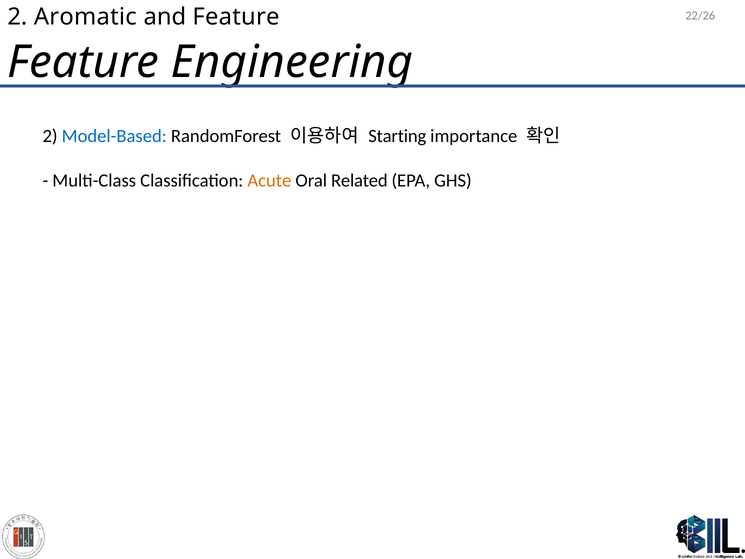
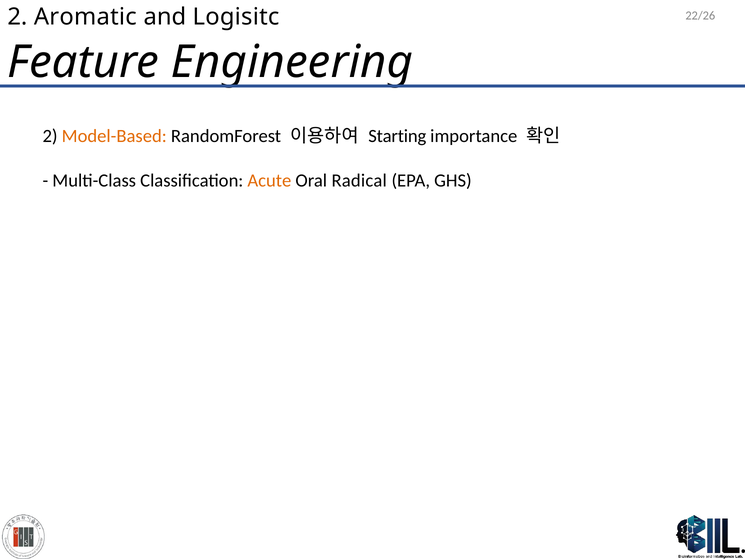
and Feature: Feature -> Logisitc
Model-Based colour: blue -> orange
Related: Related -> Radical
